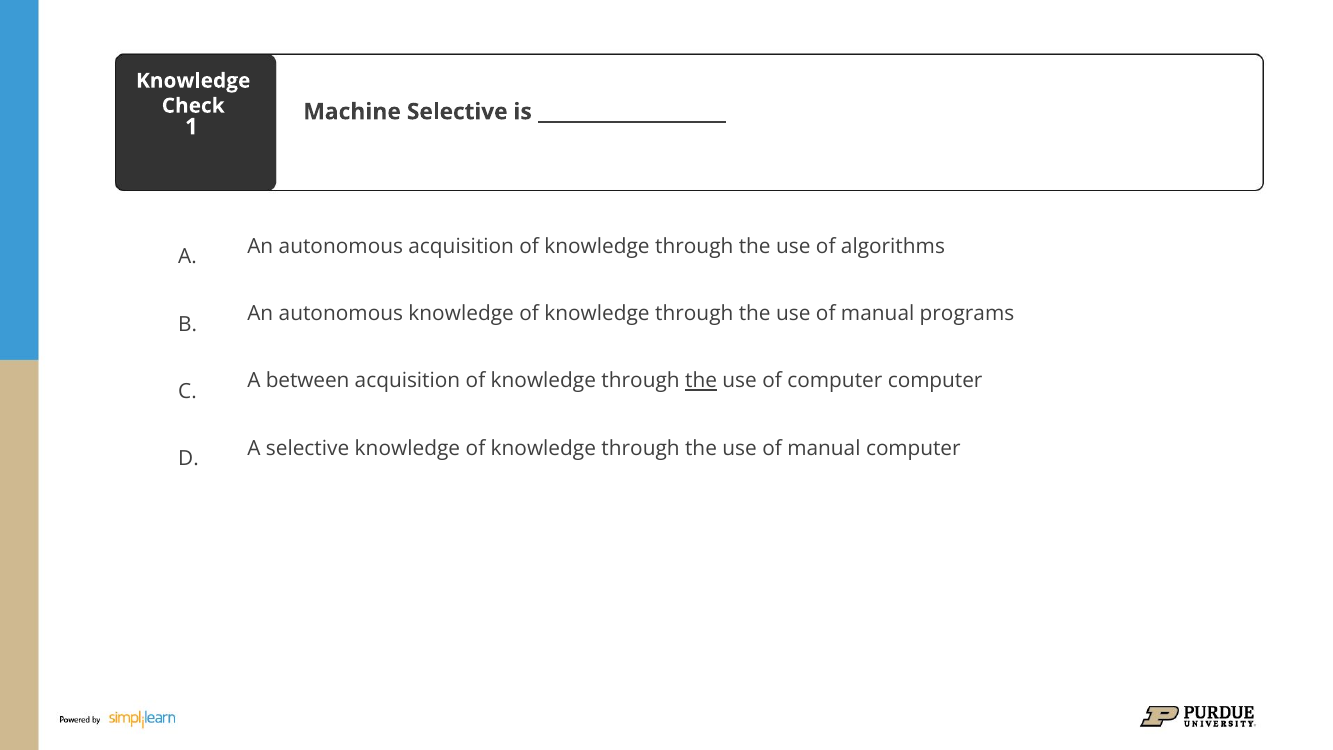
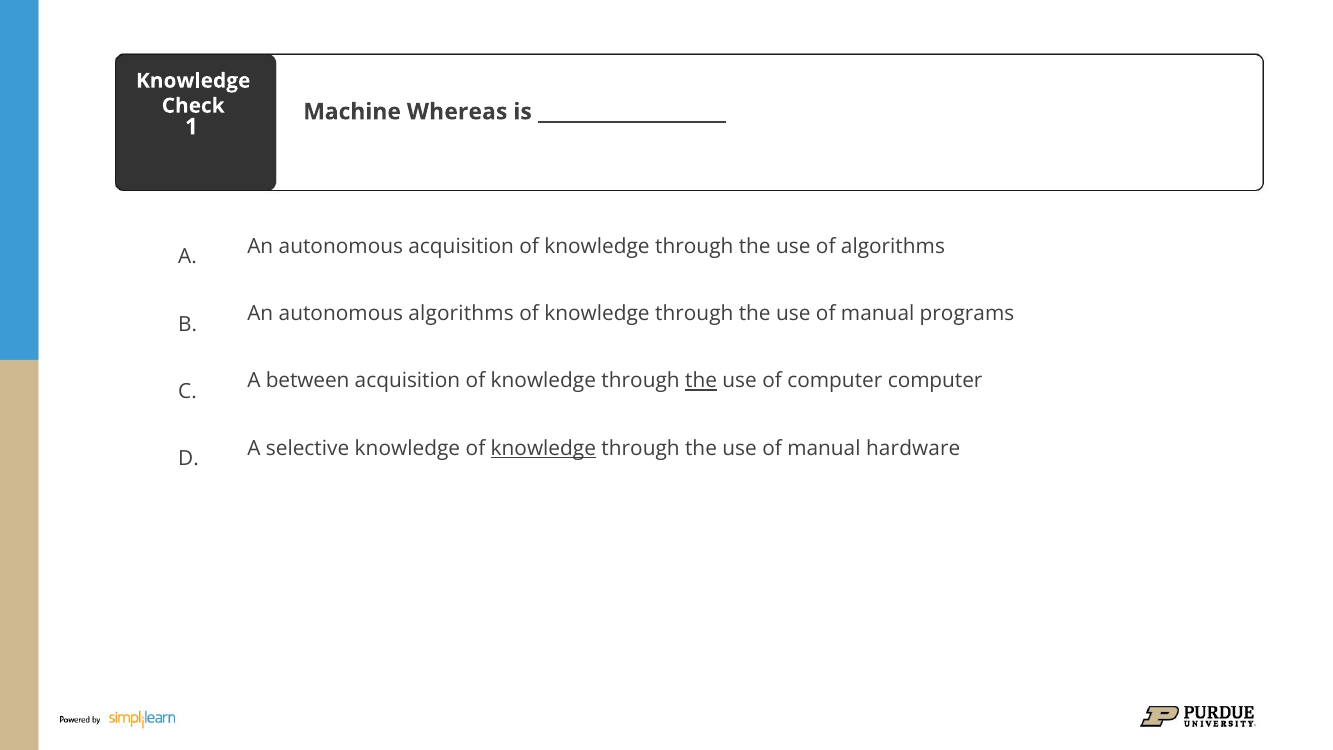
Machine Selective: Selective -> Whereas
autonomous knowledge: knowledge -> algorithms
knowledge at (543, 448) underline: none -> present
manual computer: computer -> hardware
